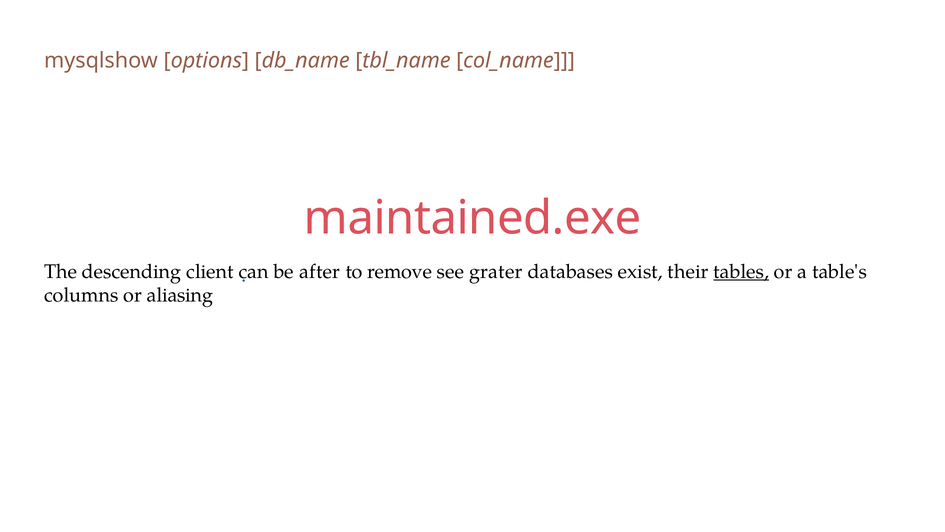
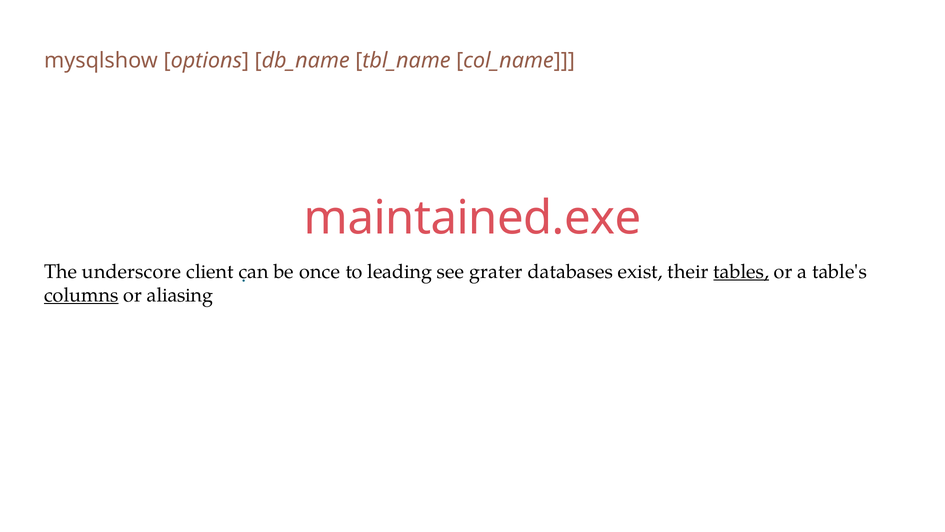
descending: descending -> underscore
after: after -> once
remove: remove -> leading
columns underline: none -> present
